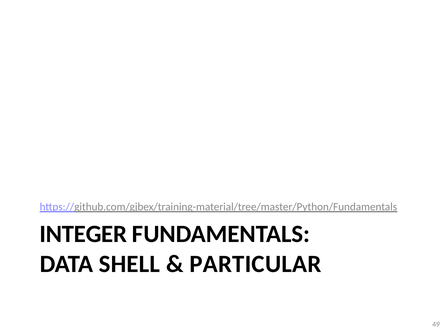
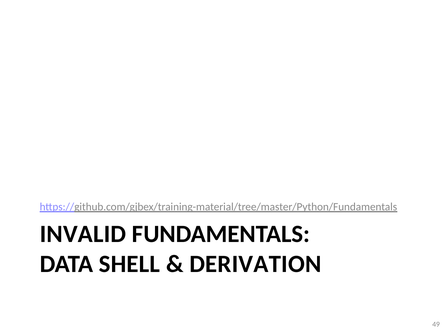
INTEGER: INTEGER -> INVALID
PARTICULAR: PARTICULAR -> DERIVATION
